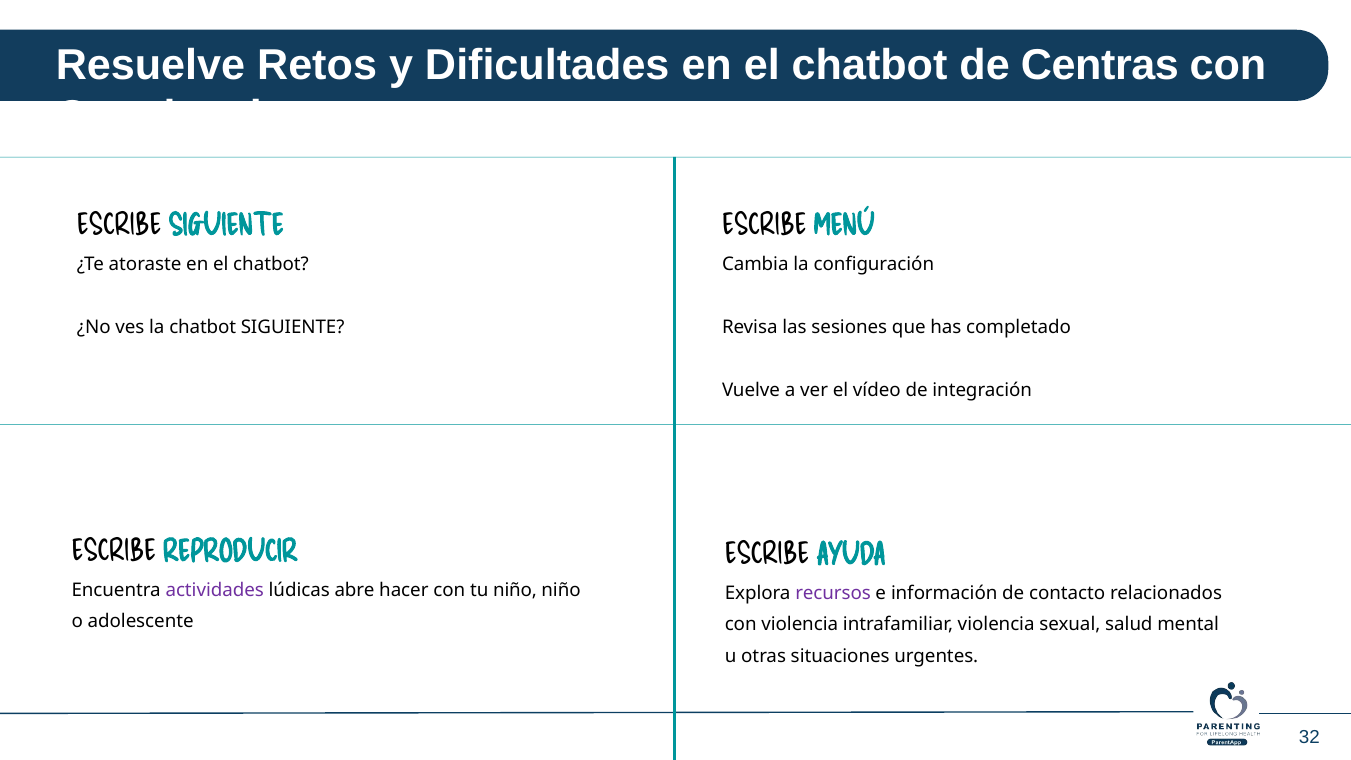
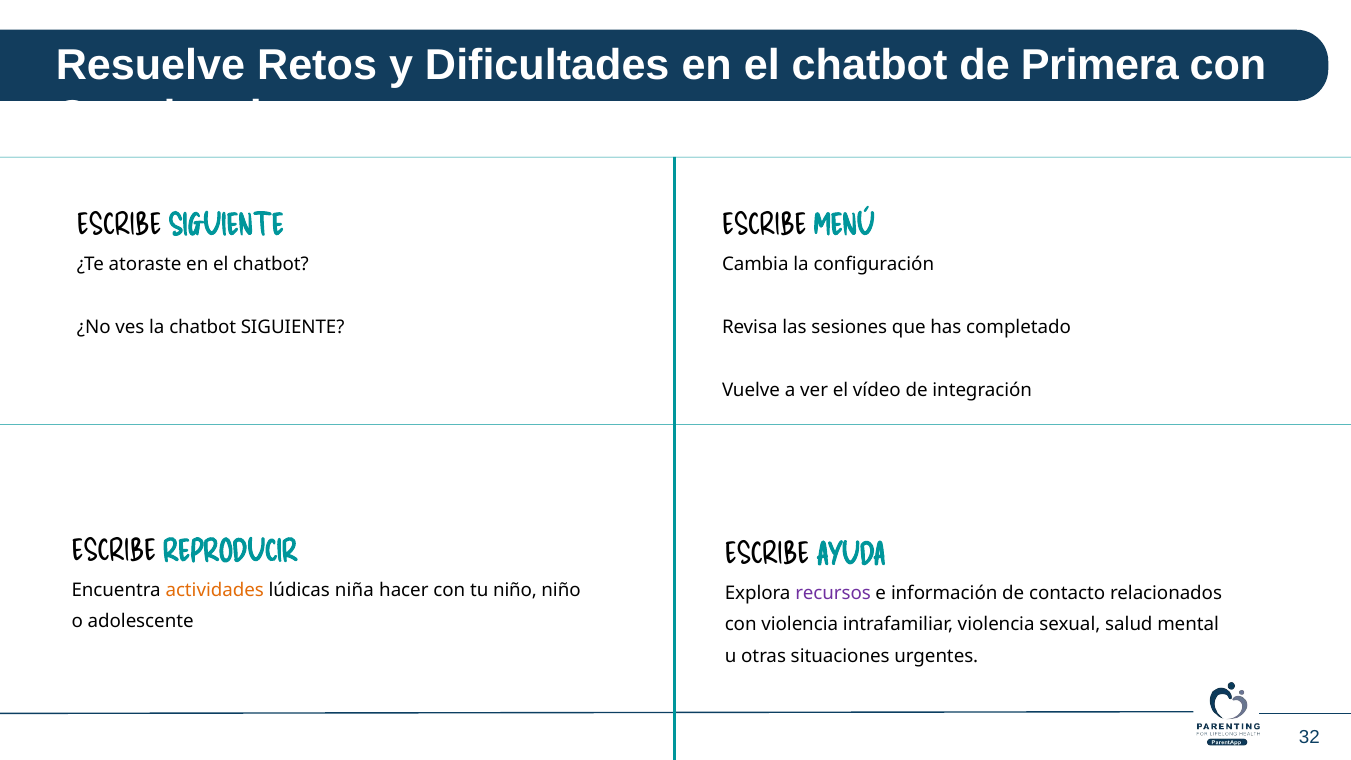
Centras: Centras -> Primera
actividades colour: purple -> orange
abre: abre -> niña
